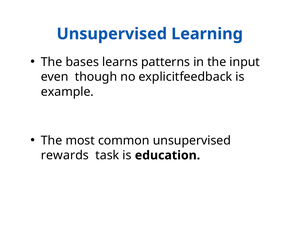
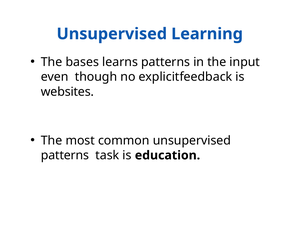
example: example -> websites
rewards at (65, 155): rewards -> patterns
